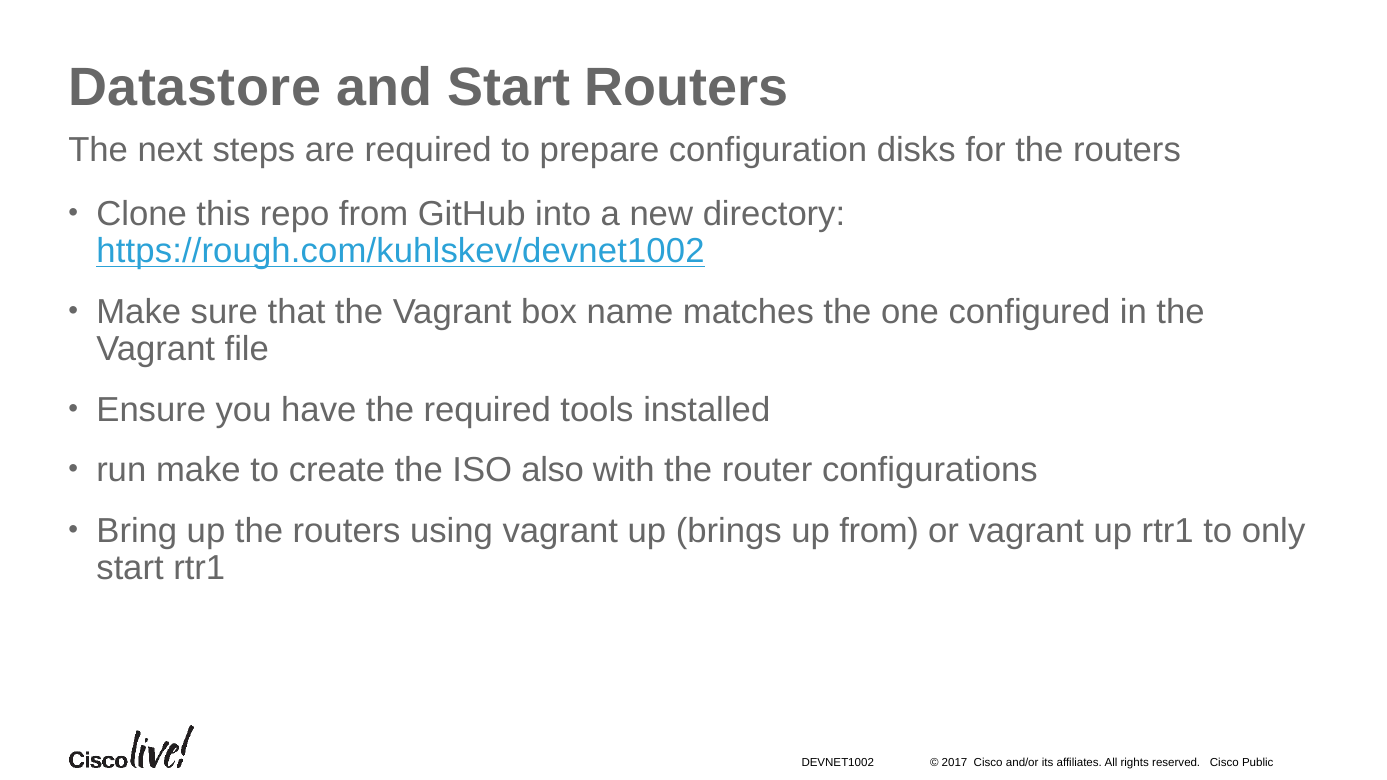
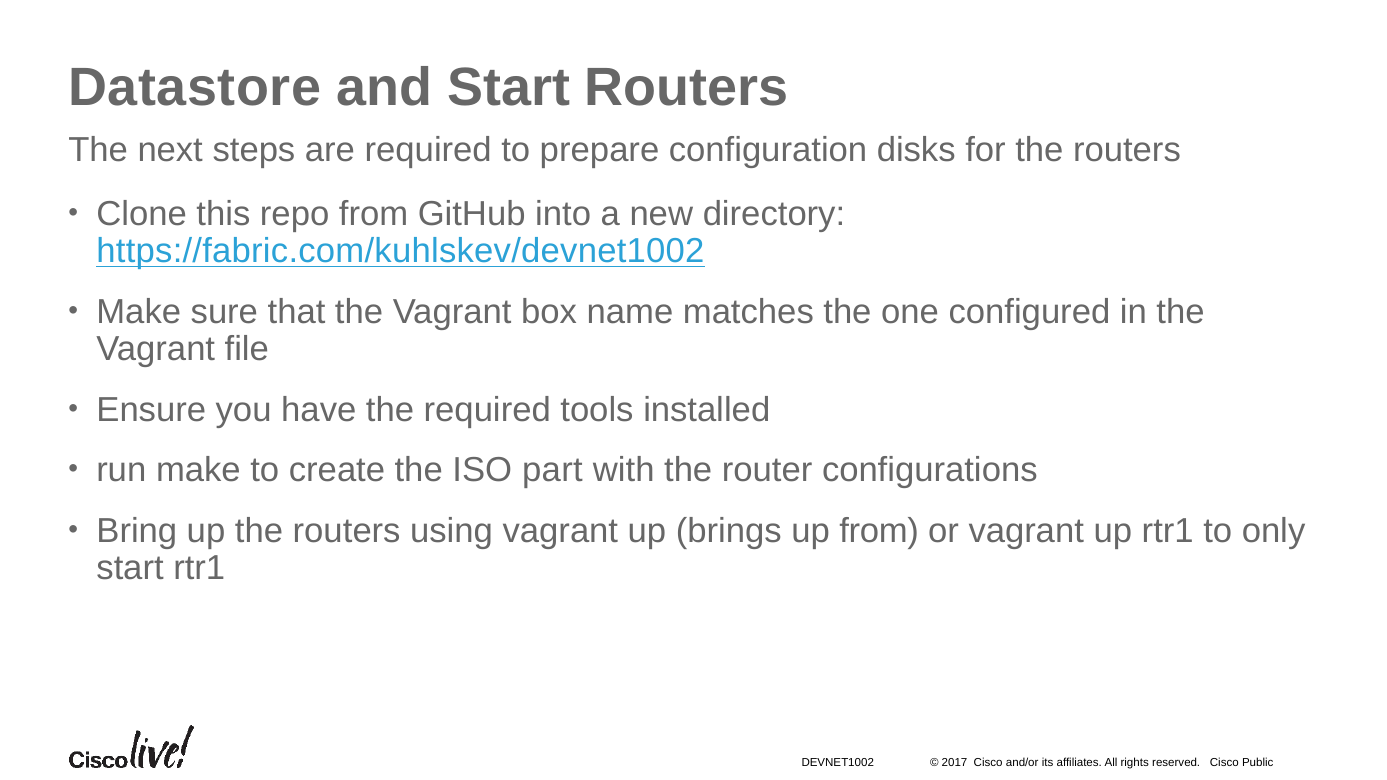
https://rough.com/kuhlskev/devnet1002: https://rough.com/kuhlskev/devnet1002 -> https://fabric.com/kuhlskev/devnet1002
also: also -> part
